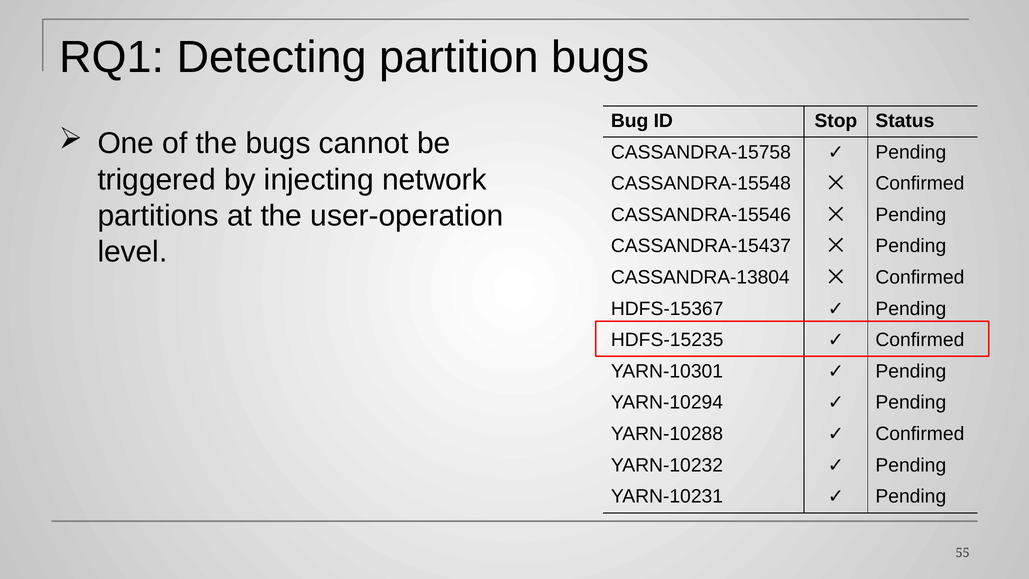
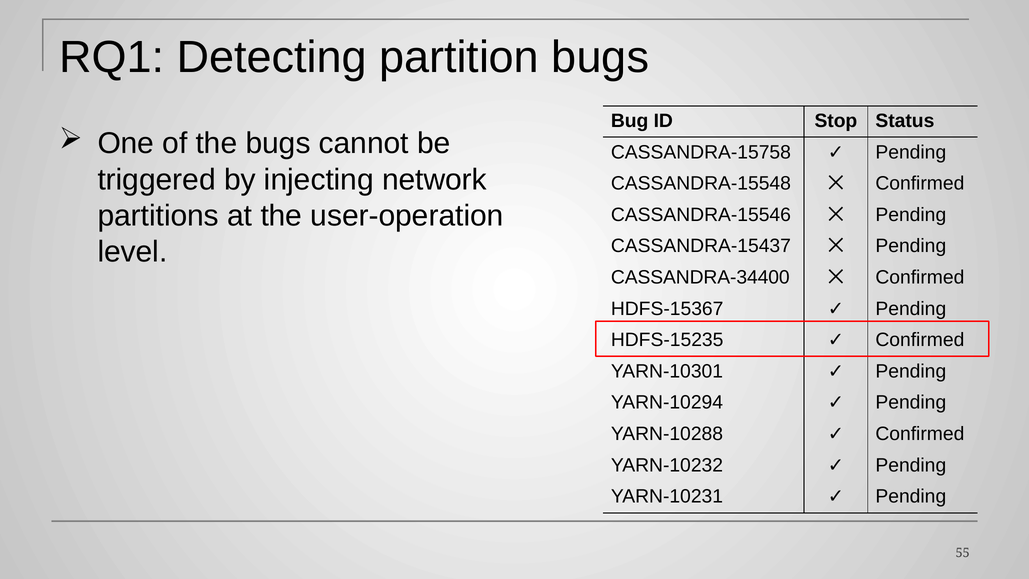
CASSANDRA-13804: CASSANDRA-13804 -> CASSANDRA-34400
